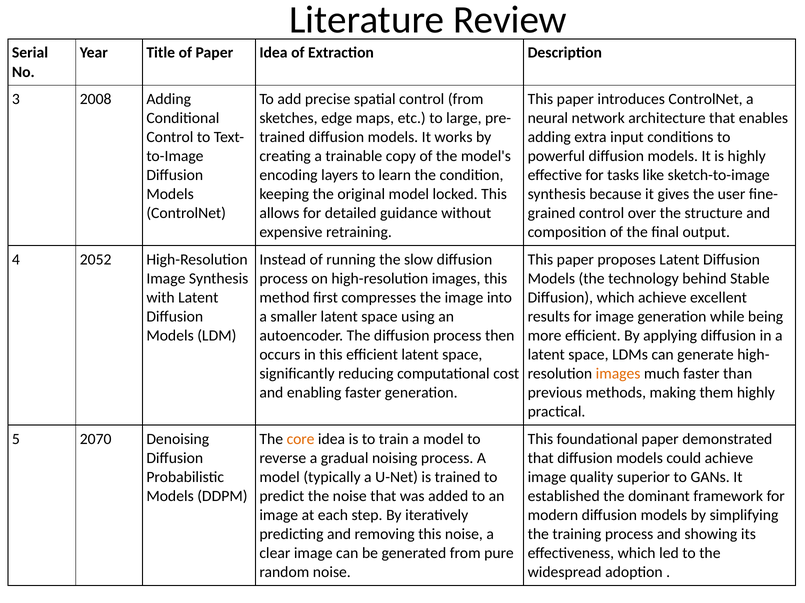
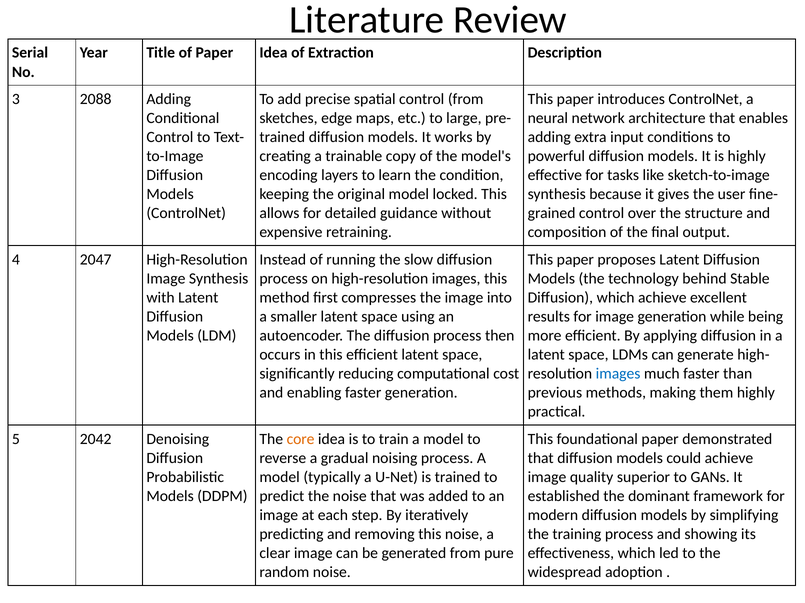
2008: 2008 -> 2088
2052: 2052 -> 2047
images at (618, 374) colour: orange -> blue
2070: 2070 -> 2042
